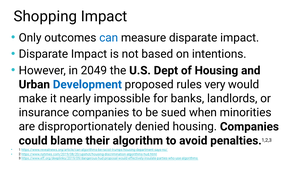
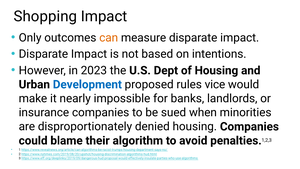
can colour: blue -> orange
2049: 2049 -> 2023
very: very -> vice
